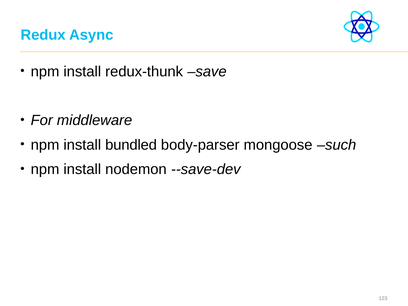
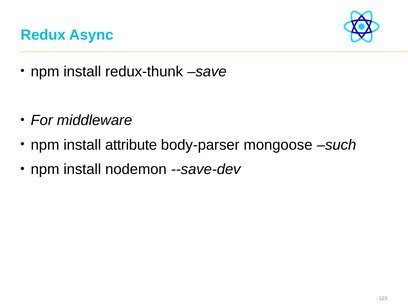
bundled: bundled -> attribute
